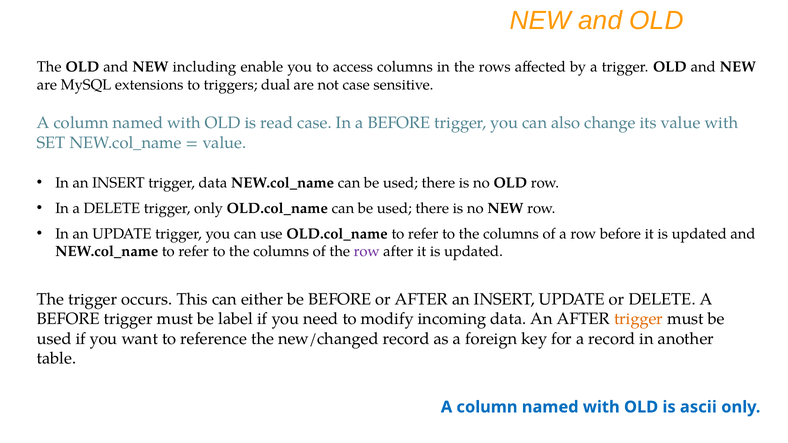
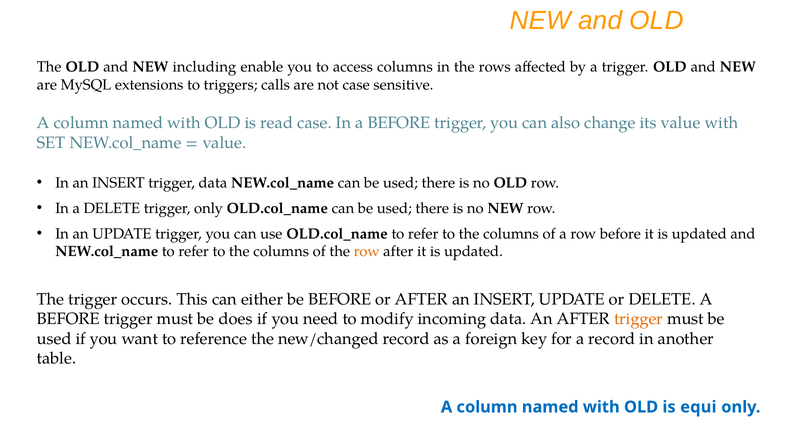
dual: dual -> calls
row at (367, 252) colour: purple -> orange
label: label -> does
ascii: ascii -> equi
